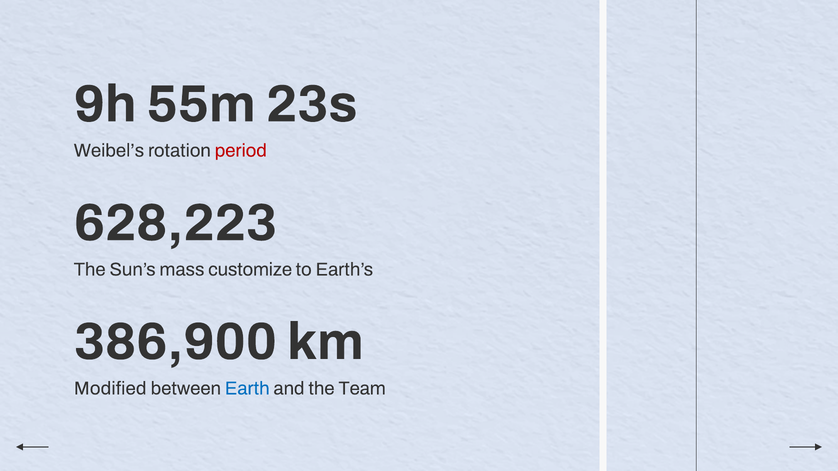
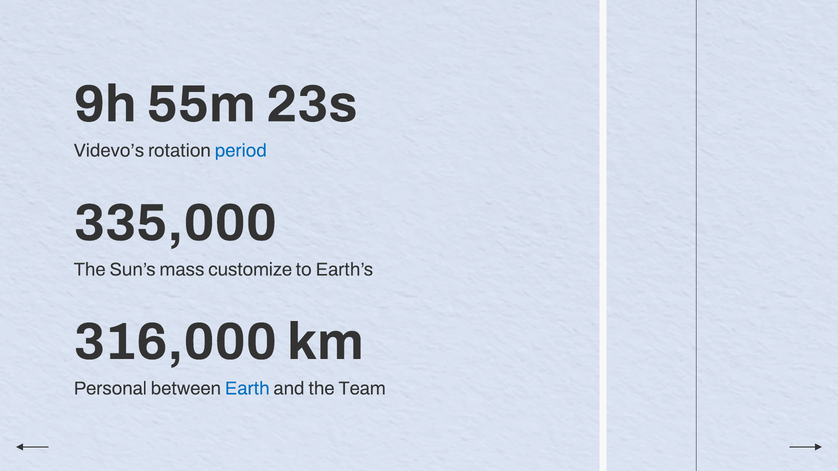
Weibel’s: Weibel’s -> Videvo’s
period colour: red -> blue
628,223: 628,223 -> 335,000
386,900: 386,900 -> 316,000
Modified: Modified -> Personal
